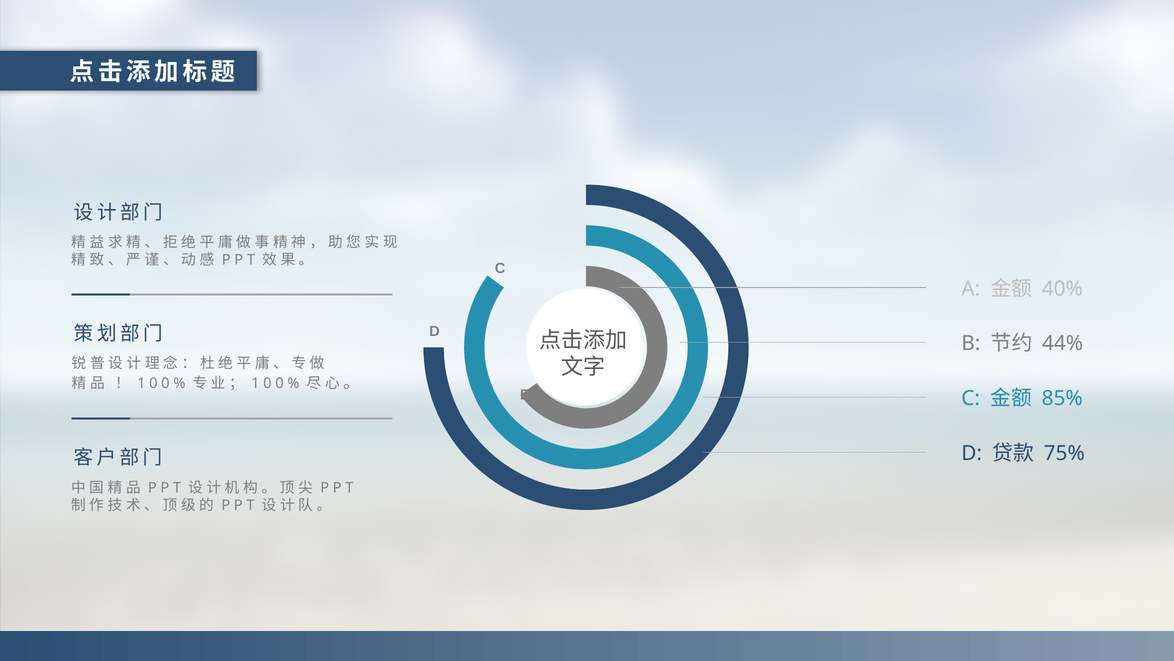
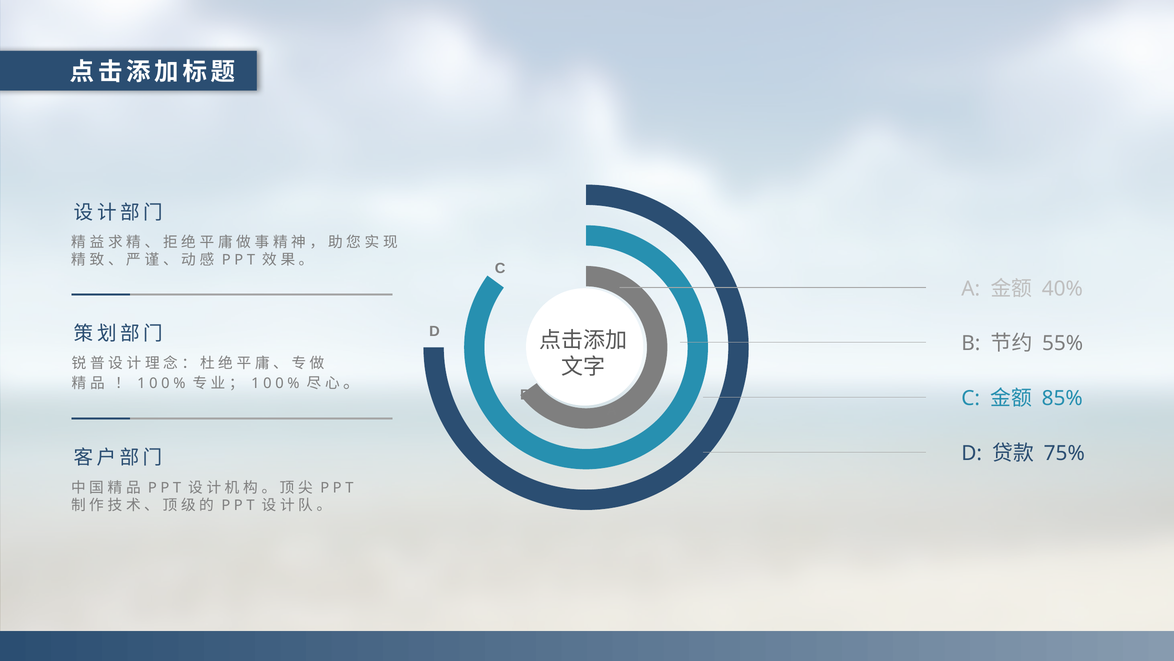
44%: 44% -> 55%
